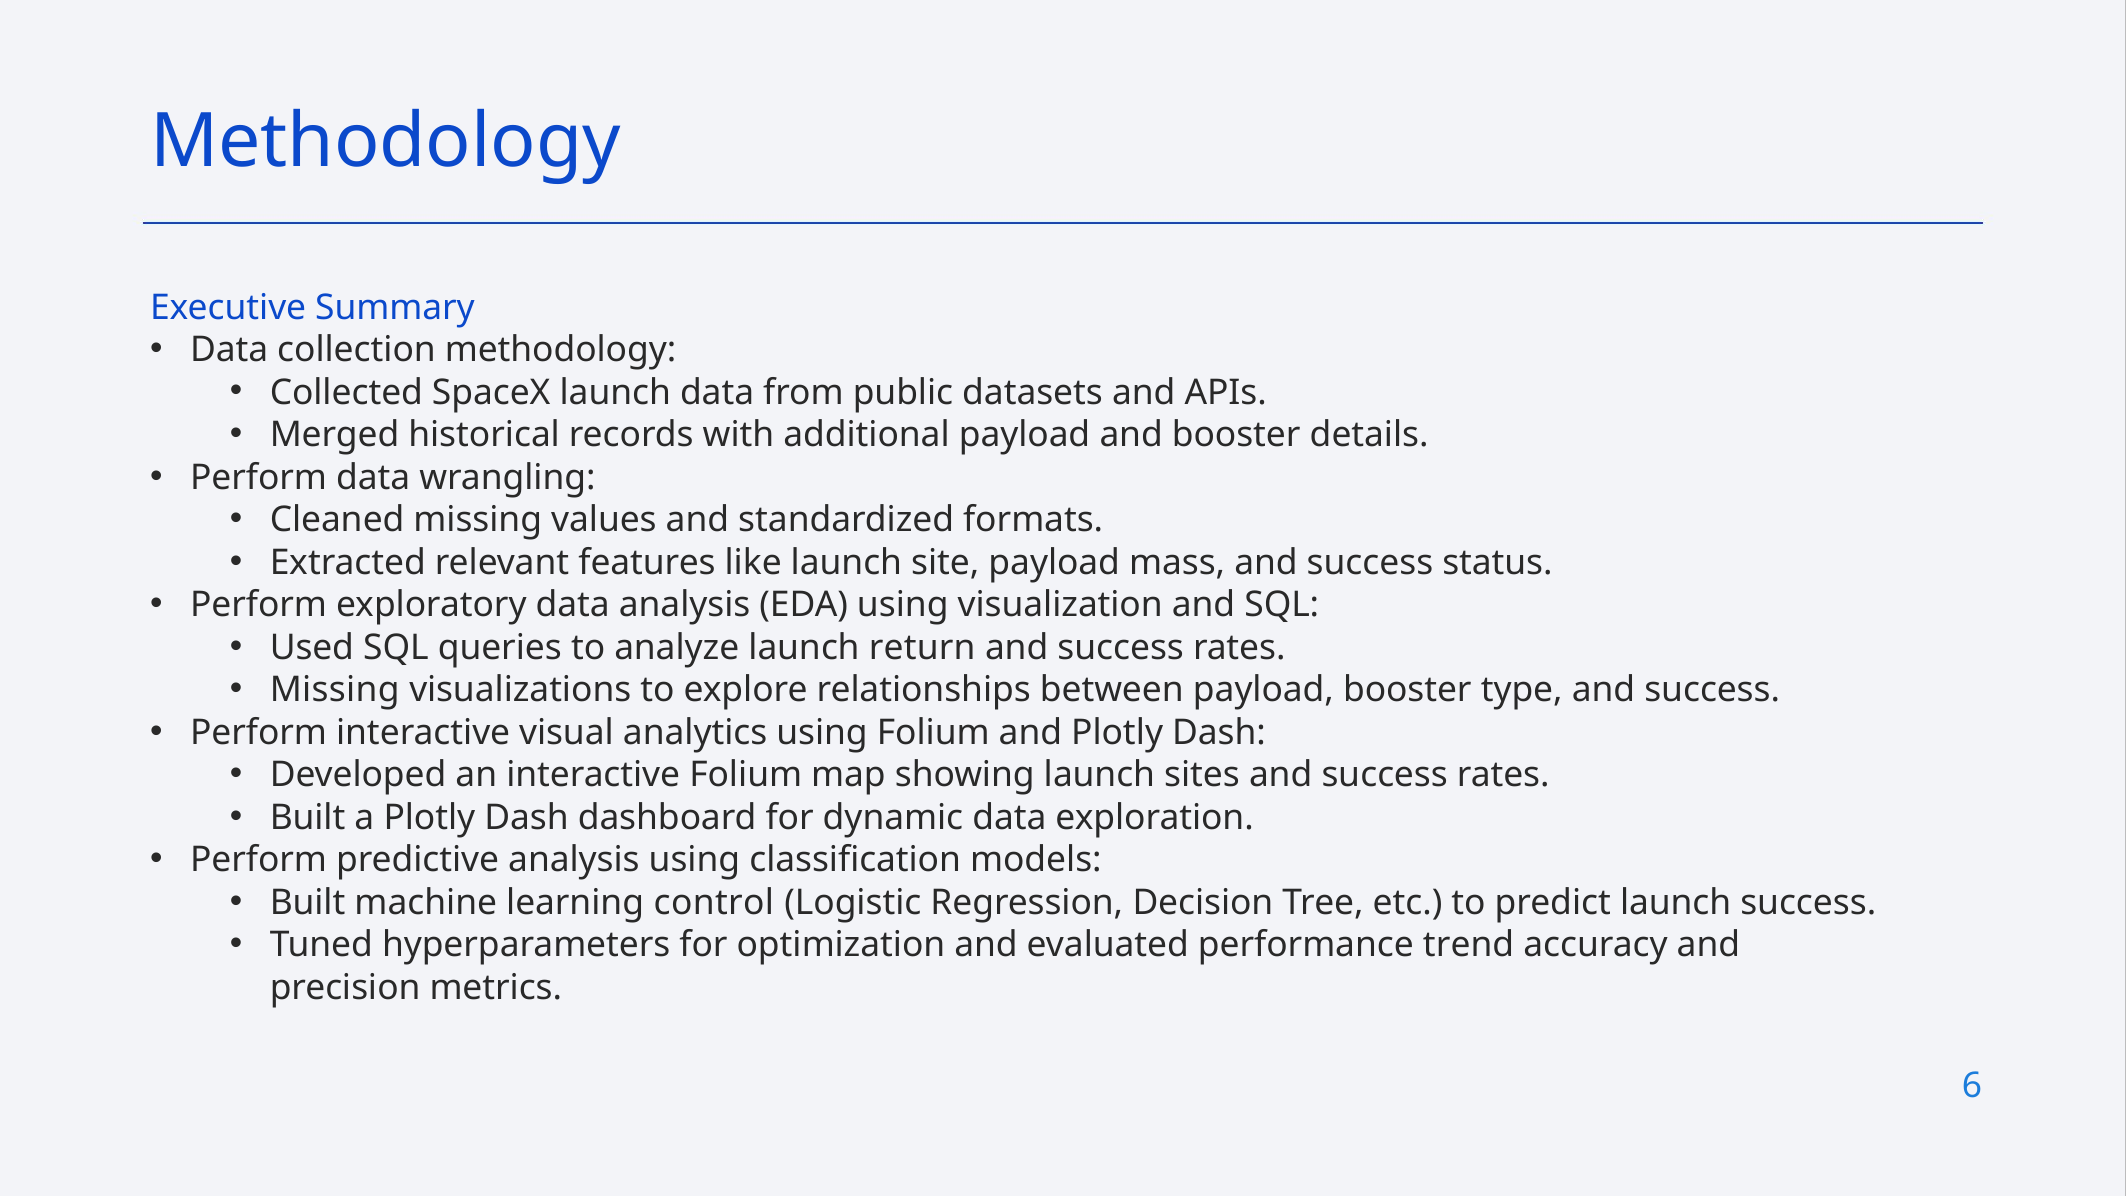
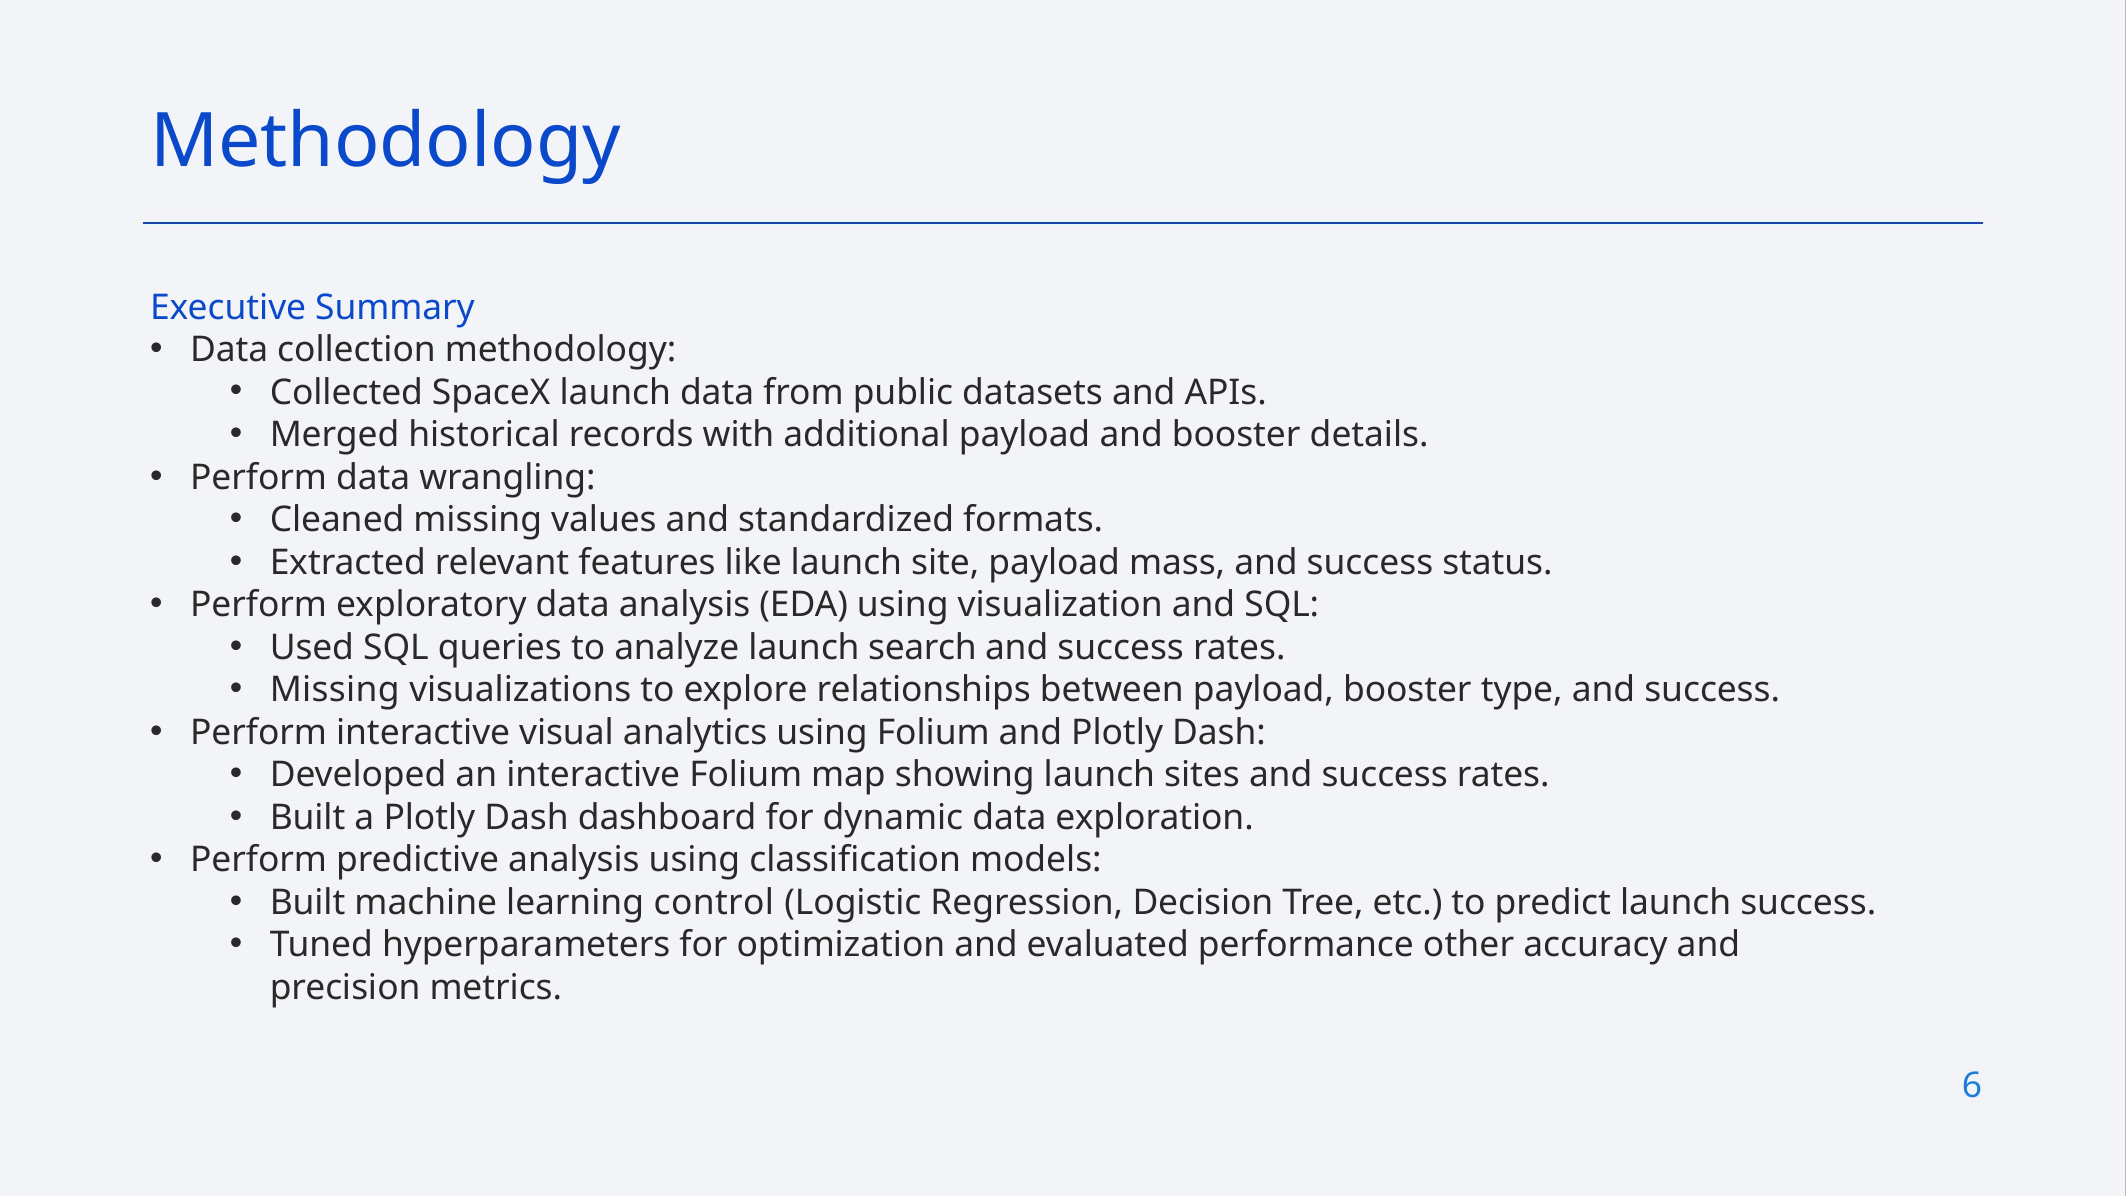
return: return -> search
trend: trend -> other
